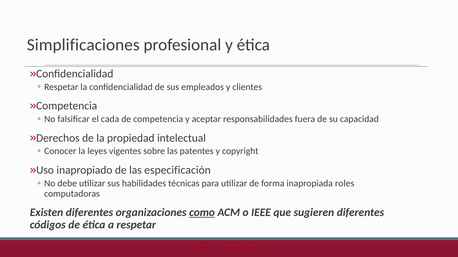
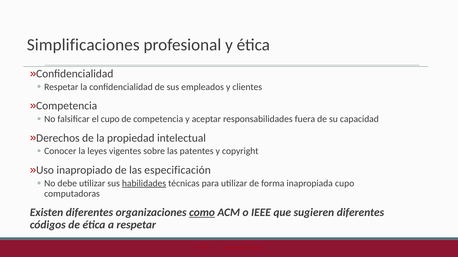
el cada: cada -> cupo
habilidades underline: none -> present
inapropiada roles: roles -> cupo
